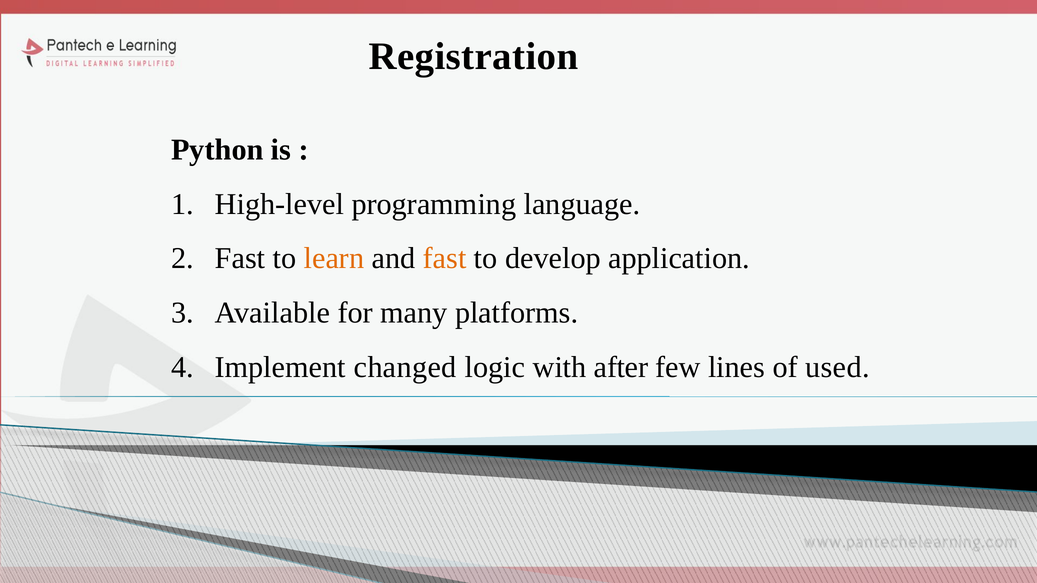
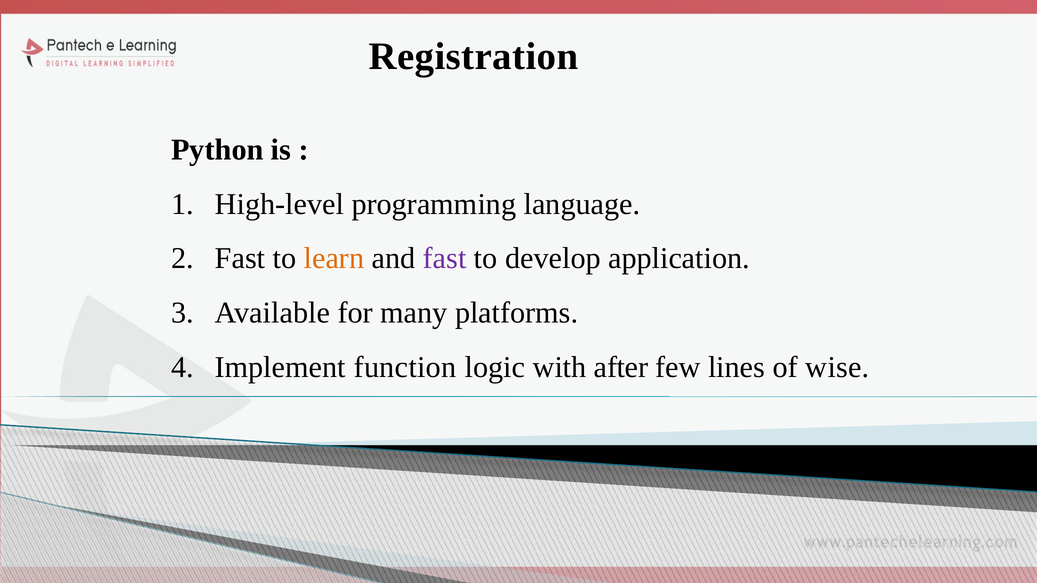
fast at (445, 259) colour: orange -> purple
changed: changed -> function
used: used -> wise
